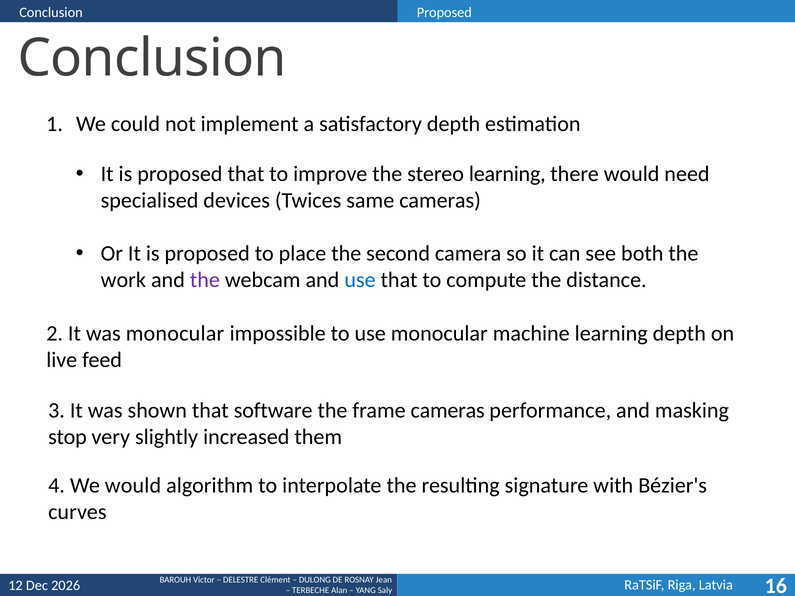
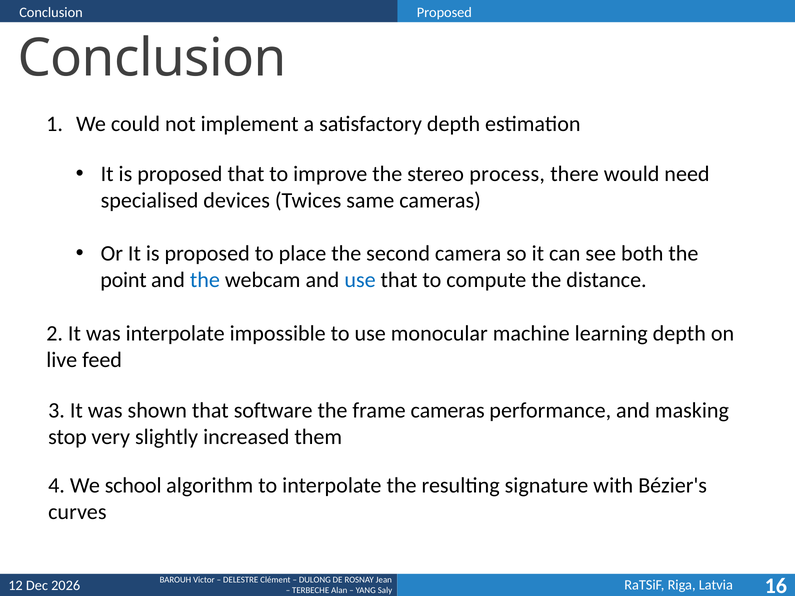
stereo learning: learning -> process
work: work -> point
the at (205, 280) colour: purple -> blue
was monocular: monocular -> interpolate
We would: would -> school
